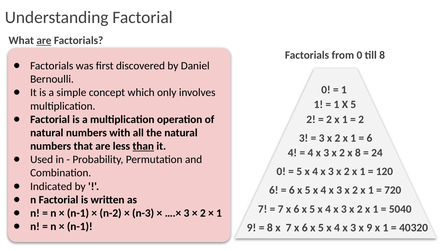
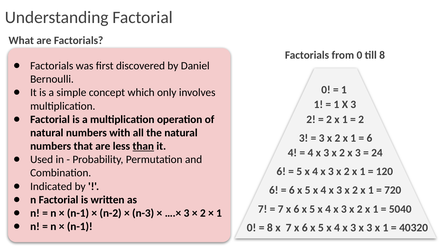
are at (44, 41) underline: present -> none
1 X 5: 5 -> 3
2 x 8: 8 -> 3
0 at (281, 172): 0 -> 6
9 at (251, 228): 9 -> 0
3 x 9: 9 -> 3
